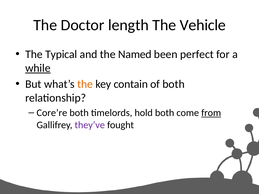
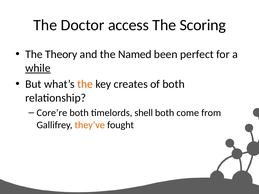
length: length -> access
Vehicle: Vehicle -> Scoring
Typical: Typical -> Theory
contain: contain -> creates
hold: hold -> shell
from underline: present -> none
they’ve colour: purple -> orange
